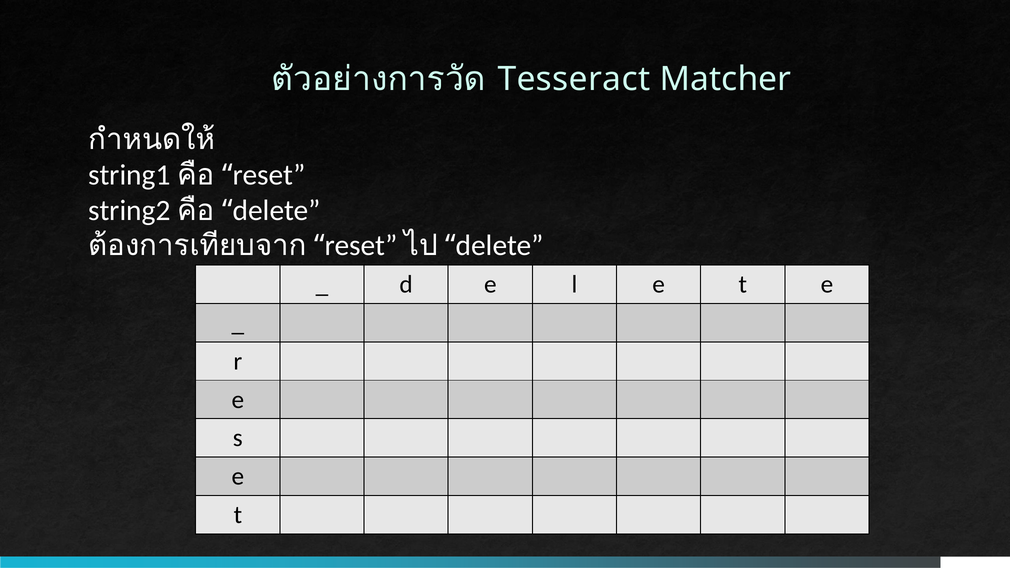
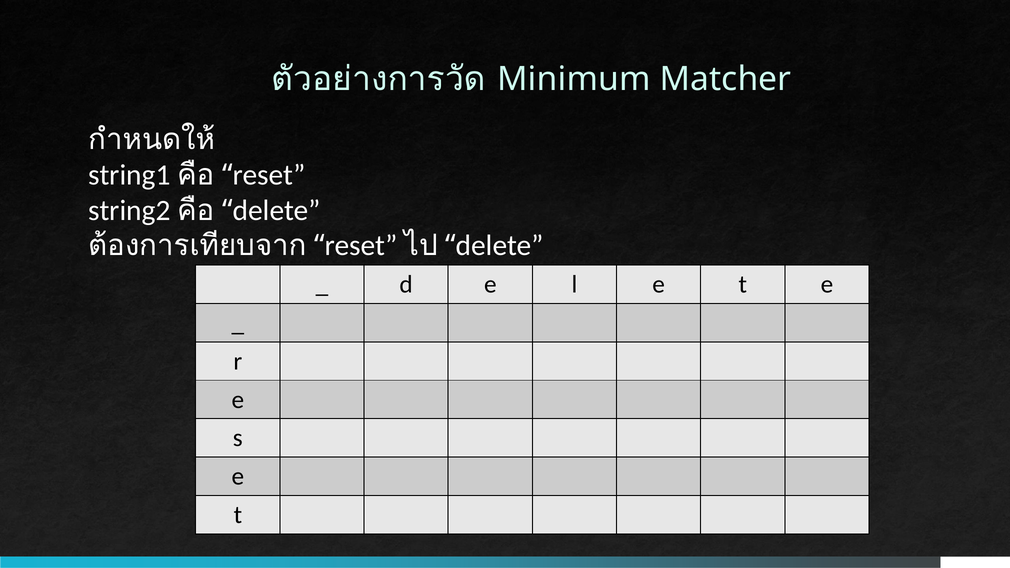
Tesseract: Tesseract -> Minimum
